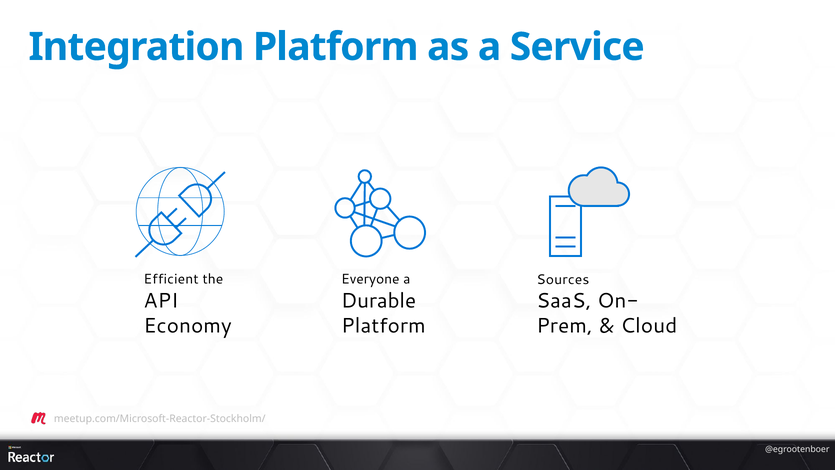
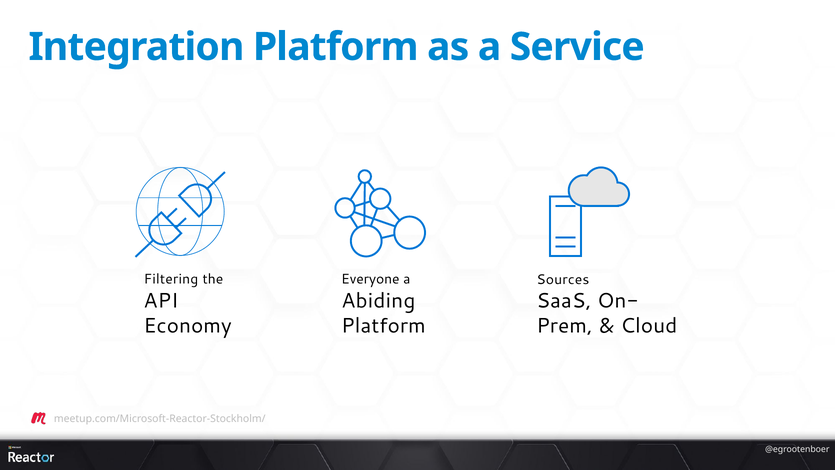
Efficient: Efficient -> Filtering
Durable: Durable -> Abiding
